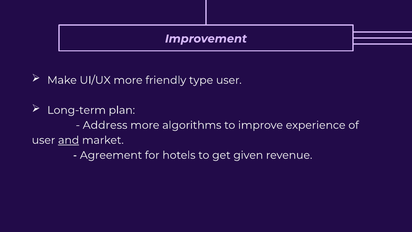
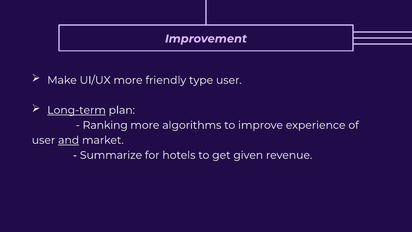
Long-term underline: none -> present
Address: Address -> Ranking
Agreement: Agreement -> Summarize
